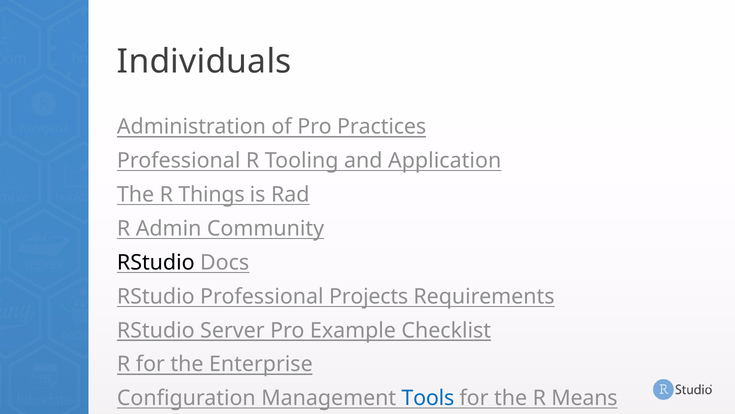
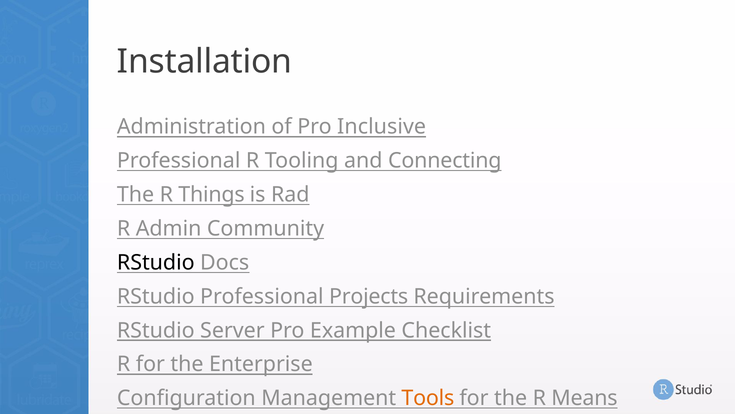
Individuals: Individuals -> Installation
Practices: Practices -> Inclusive
Application: Application -> Connecting
Tools colour: blue -> orange
